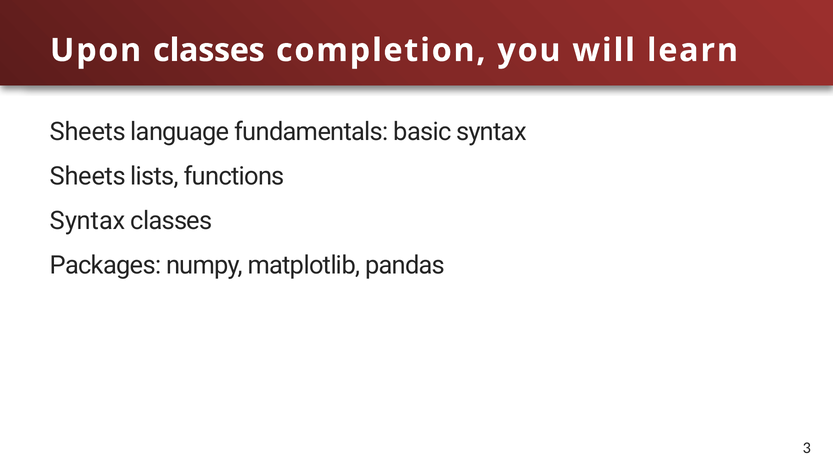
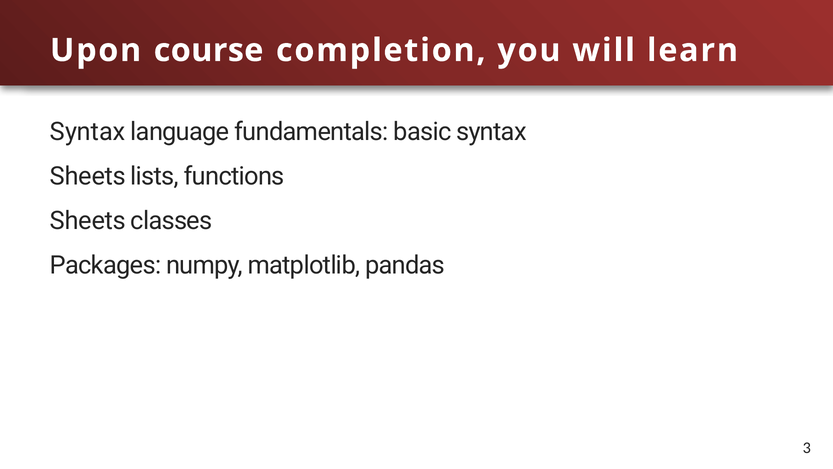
Upon classes: classes -> course
Sheets at (88, 132): Sheets -> Syntax
Syntax at (88, 220): Syntax -> Sheets
